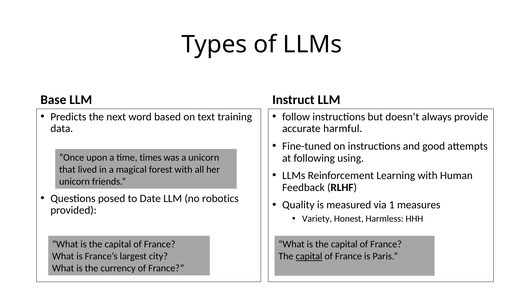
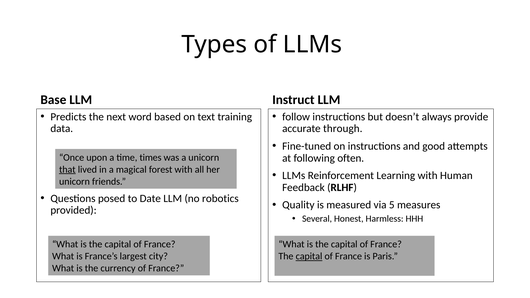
harmful: harmful -> through
using: using -> often
that underline: none -> present
1: 1 -> 5
Variety: Variety -> Several
